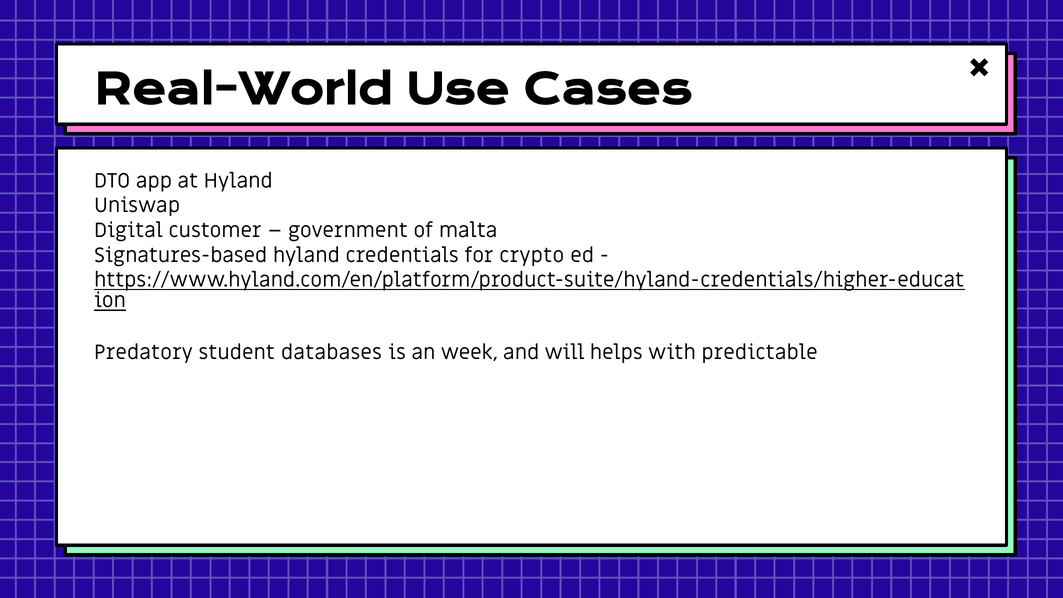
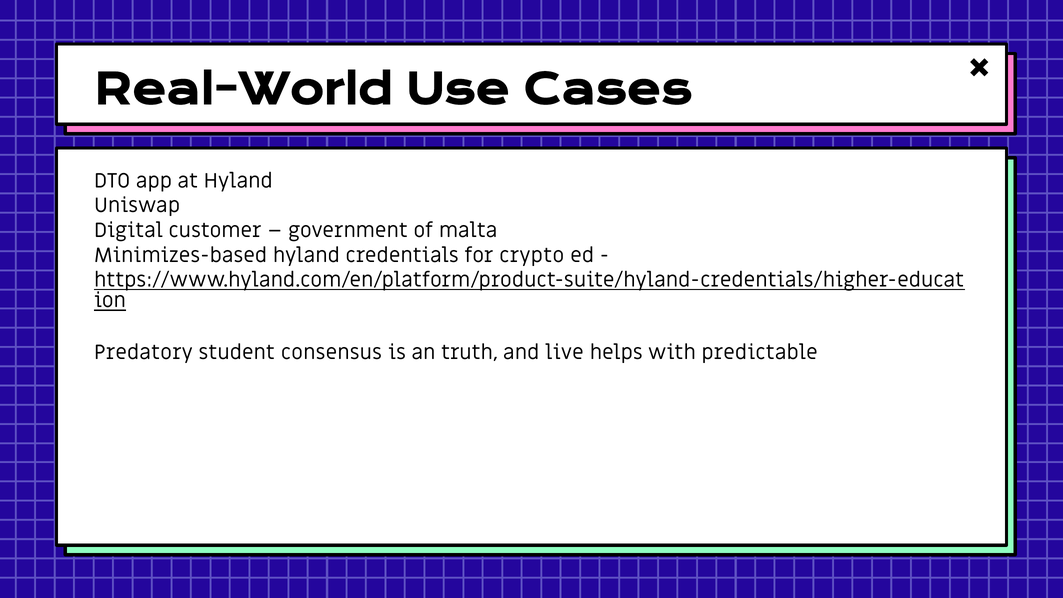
Signatures-based: Signatures-based -> Minimizes-based
databases: databases -> consensus
week: week -> truth
will: will -> live
